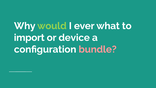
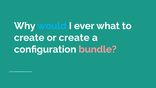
would colour: light green -> light blue
import at (29, 38): import -> create
or device: device -> create
